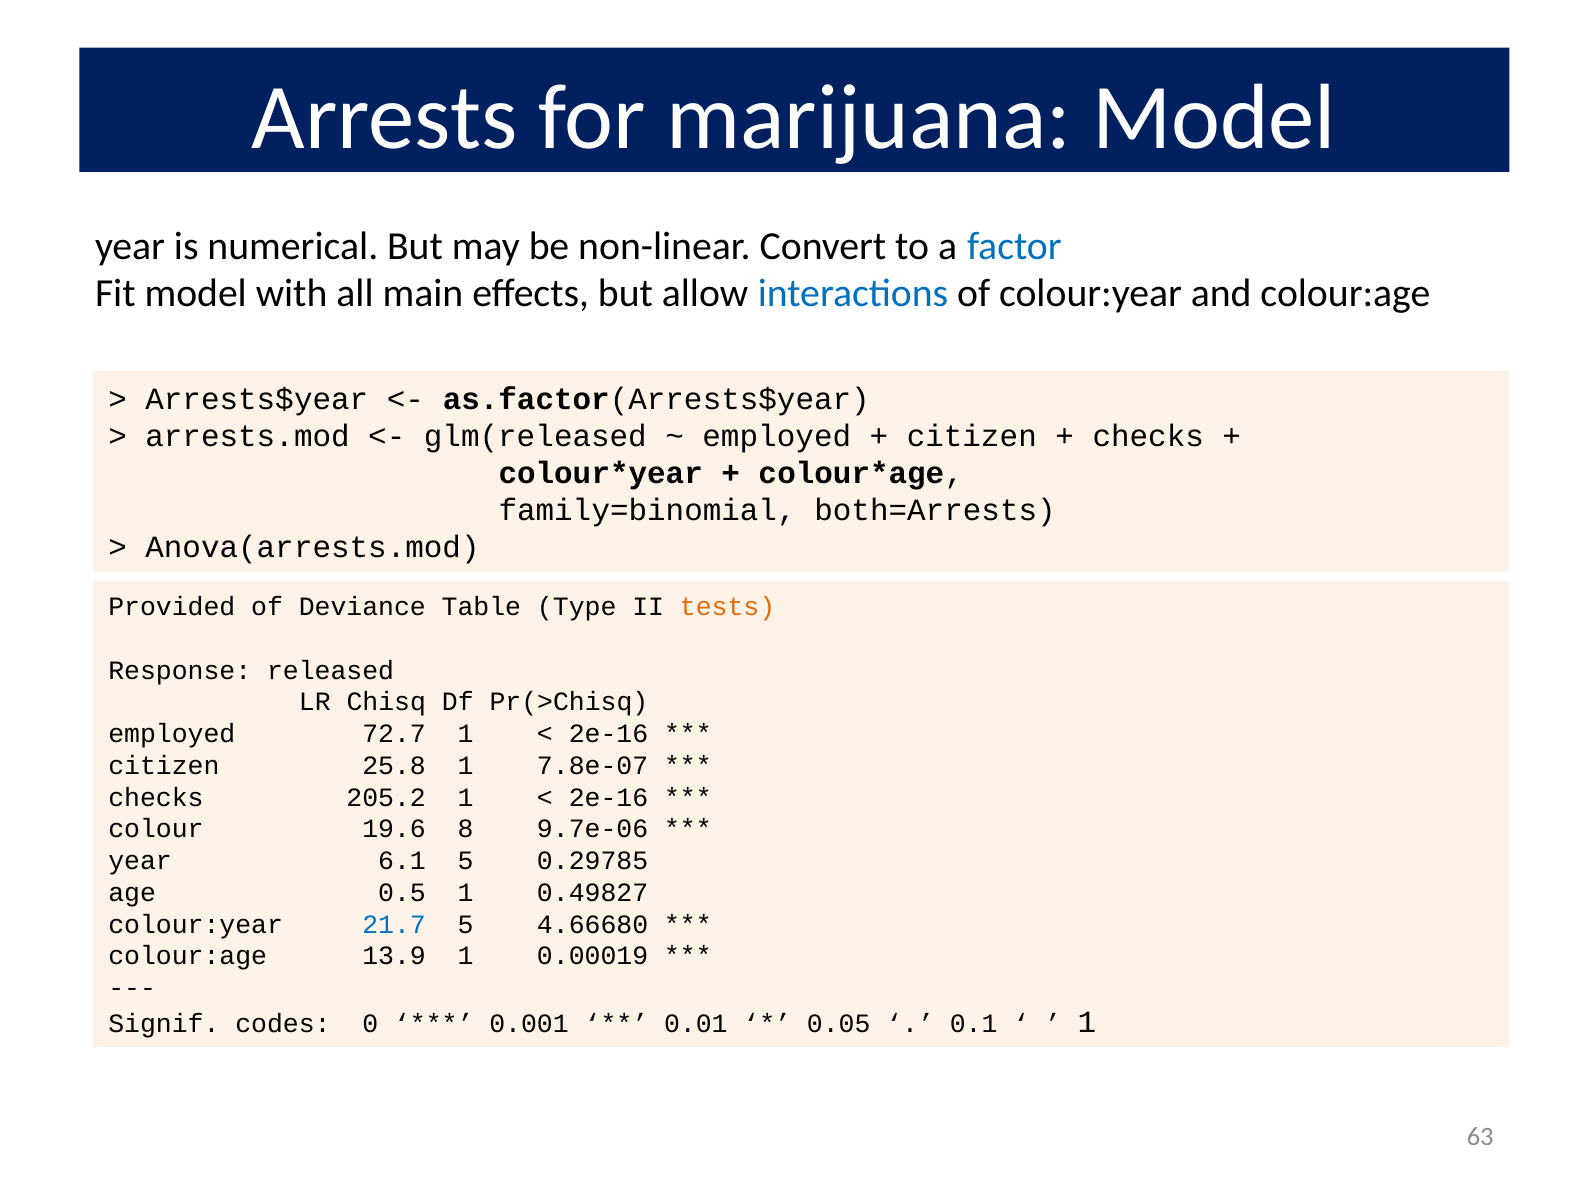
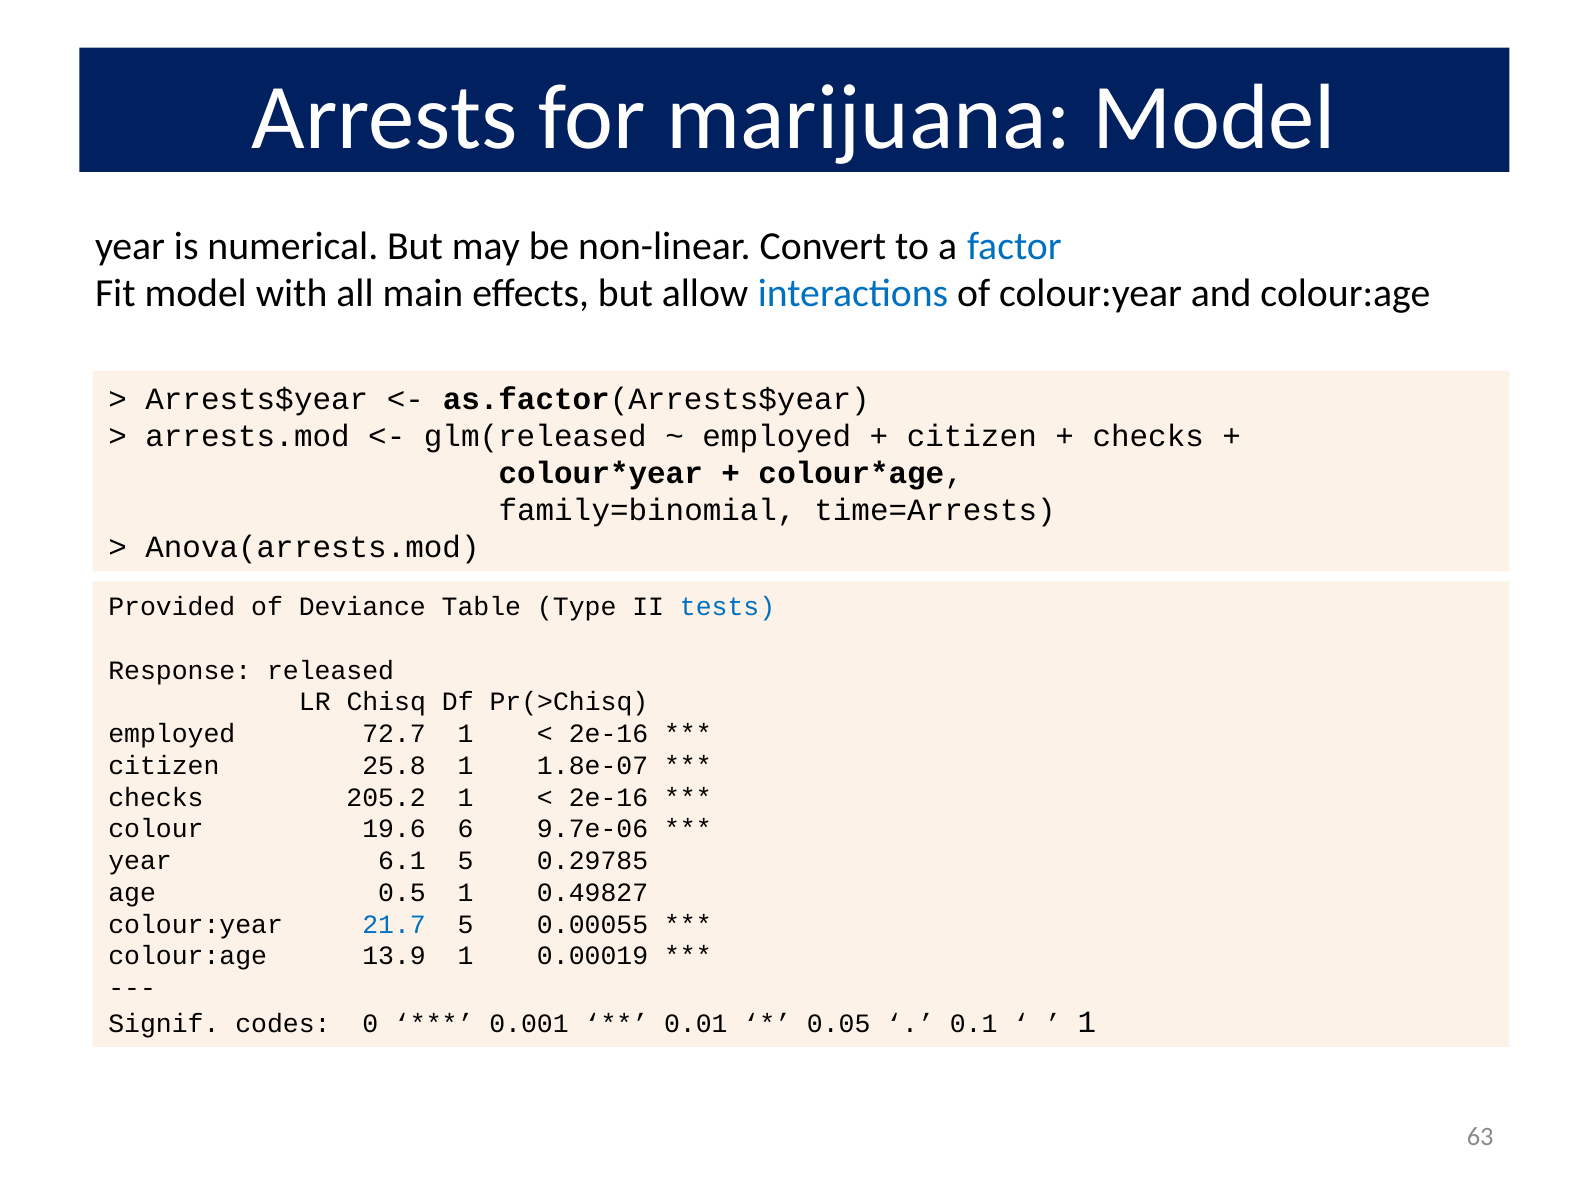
both=Arrests: both=Arrests -> time=Arrests
tests colour: orange -> blue
7.8e-07: 7.8e-07 -> 1.8e-07
8: 8 -> 6
4.66680: 4.66680 -> 0.00055
